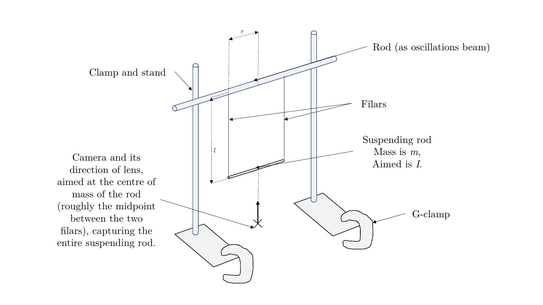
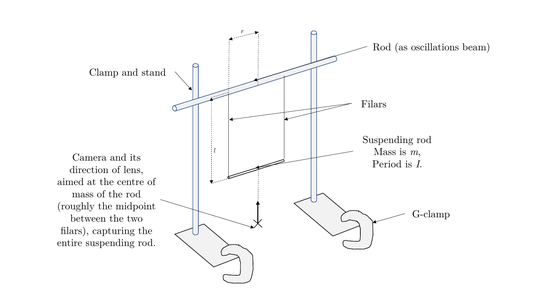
Aimed at (387, 164): Aimed -> Period
